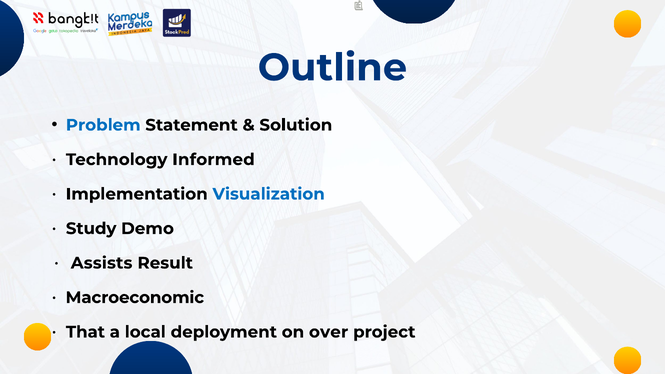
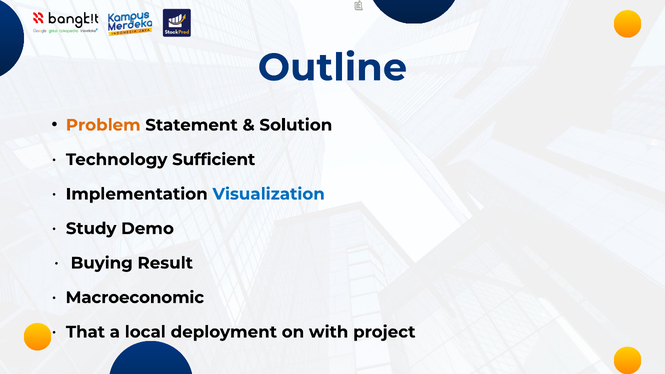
Problem colour: blue -> orange
Informed: Informed -> Sufficient
Assists: Assists -> Buying
over: over -> with
